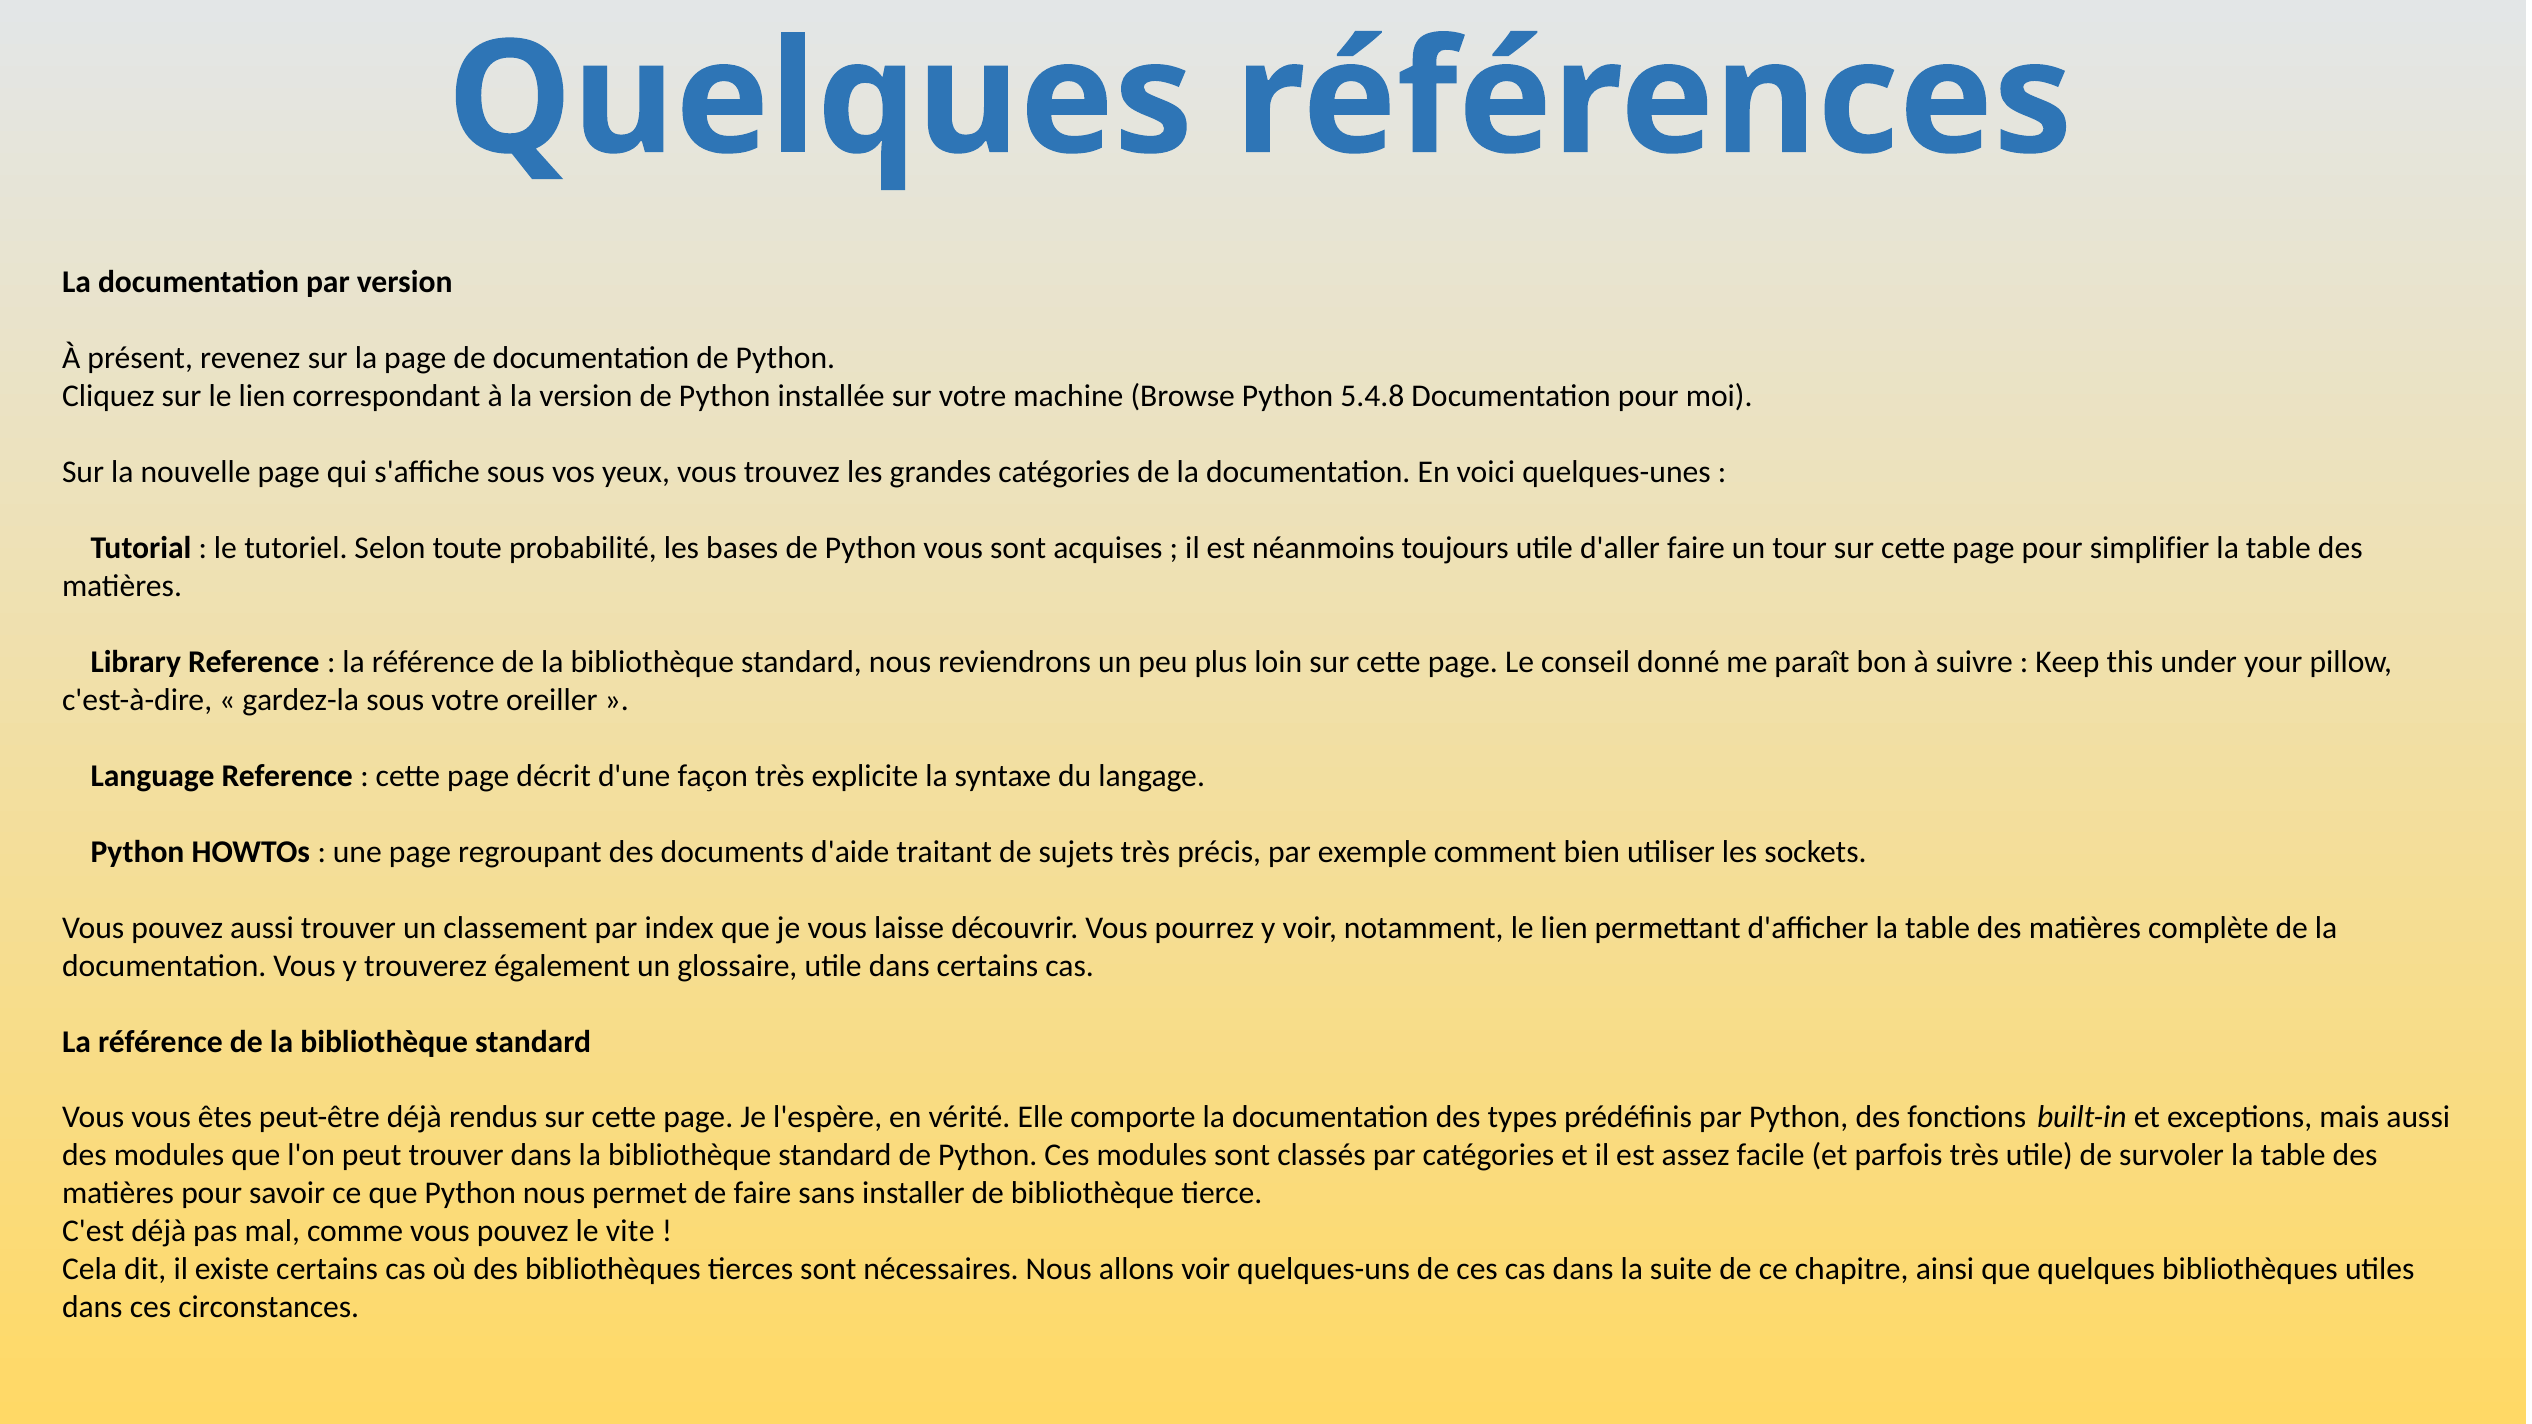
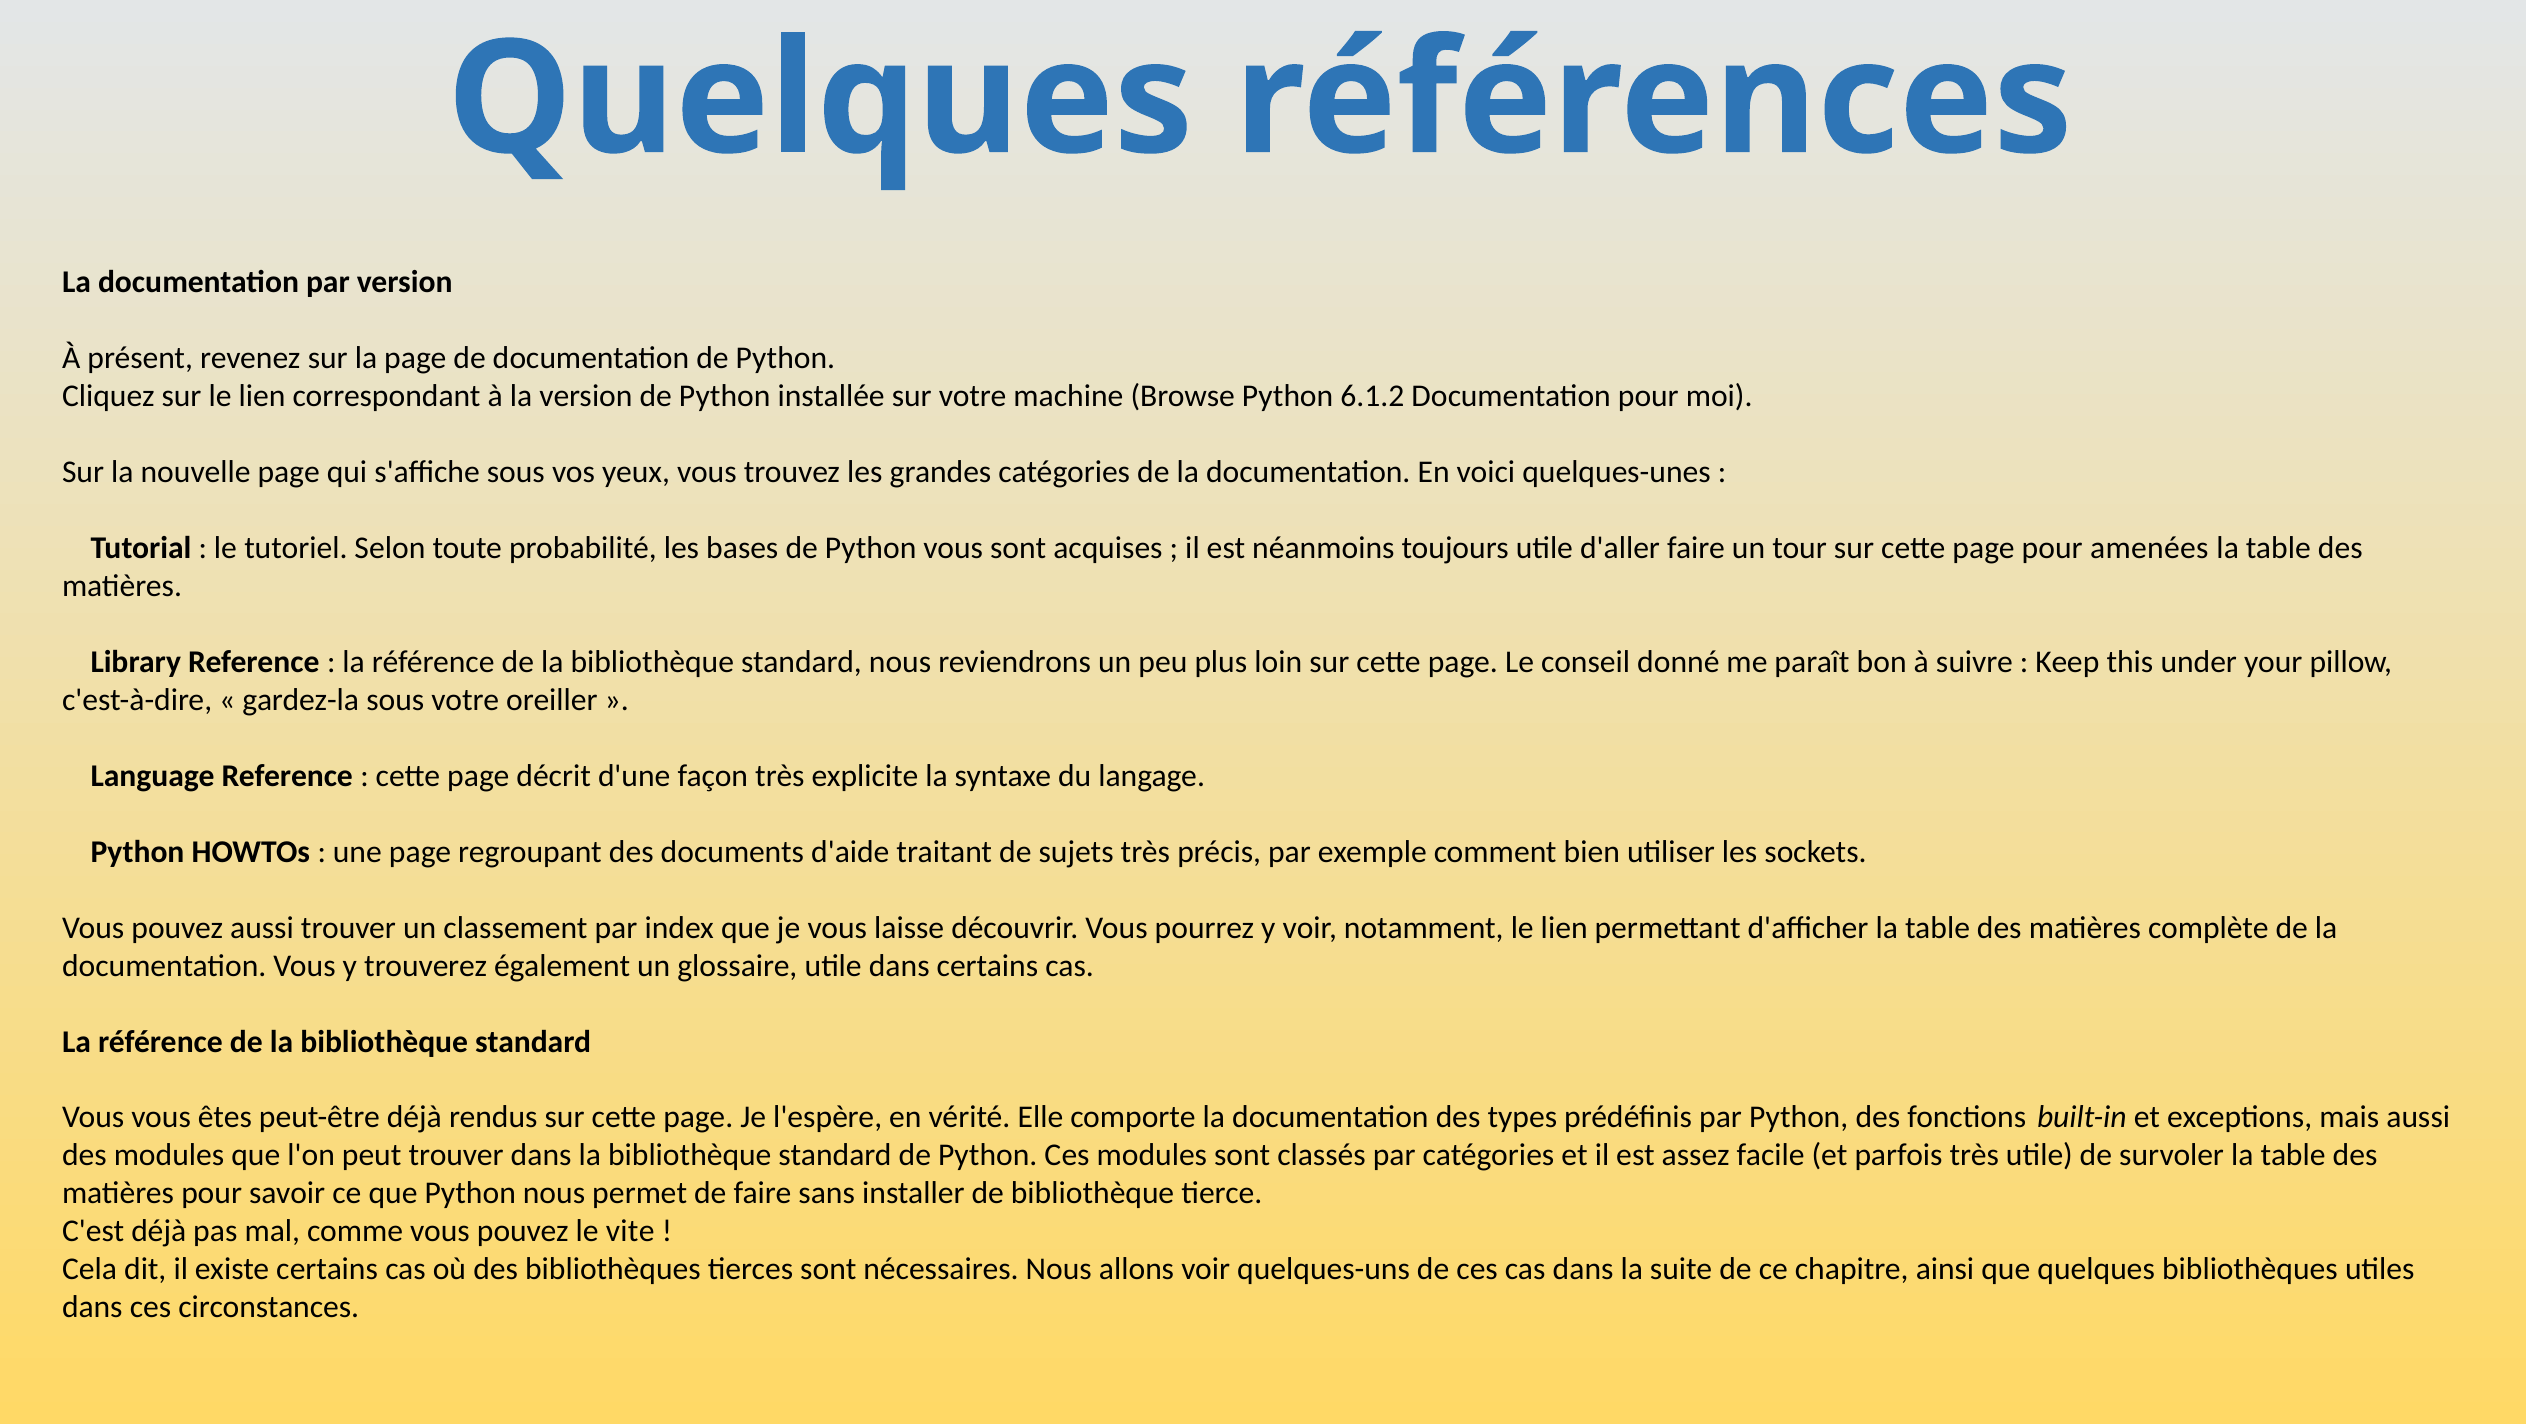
5.4.8: 5.4.8 -> 6.1.2
simplifier: simplifier -> amenées
